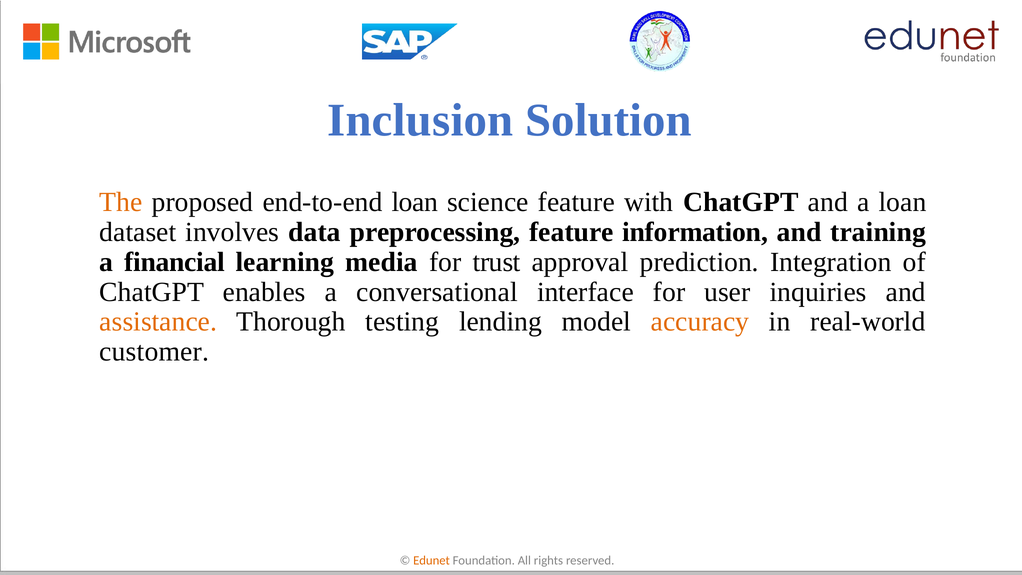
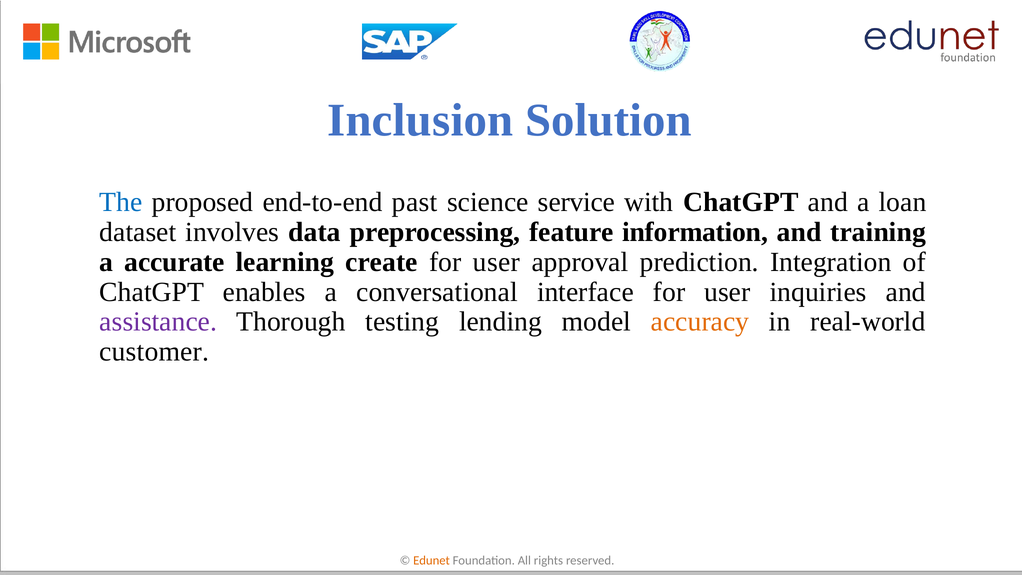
The colour: orange -> blue
end-to-end loan: loan -> past
science feature: feature -> service
financial: financial -> accurate
media: media -> create
trust at (497, 262): trust -> user
assistance colour: orange -> purple
